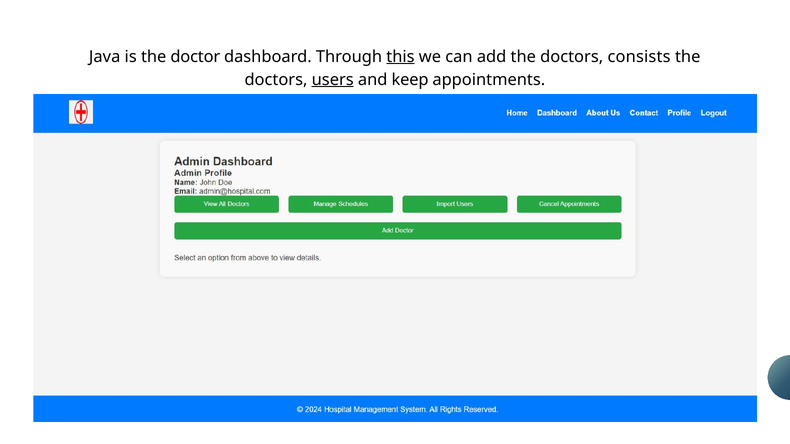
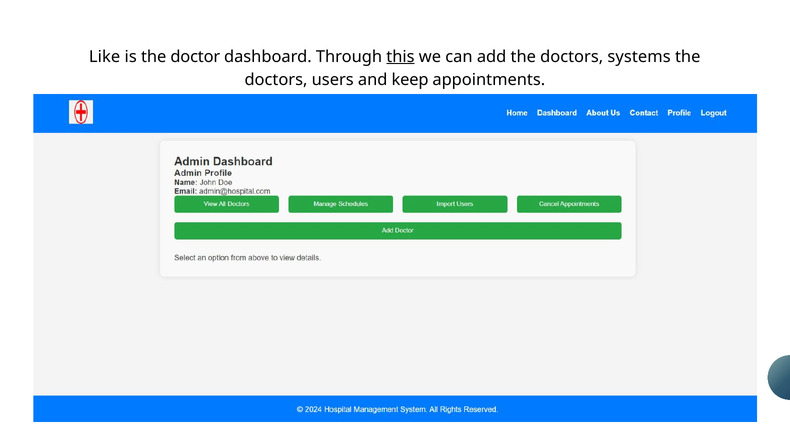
Java: Java -> Like
consists: consists -> systems
users underline: present -> none
